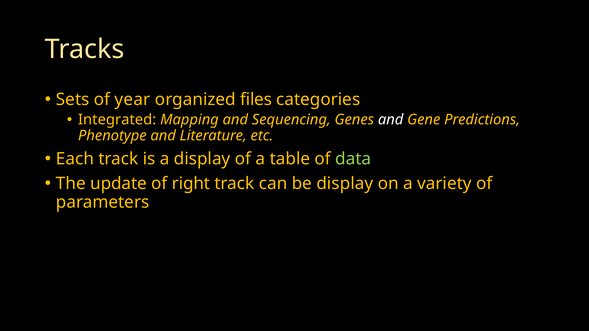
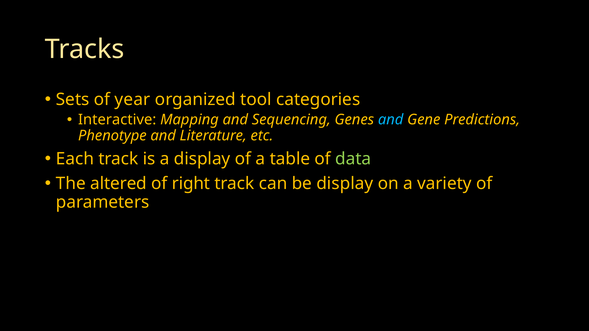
files: files -> tool
Integrated: Integrated -> Interactive
and at (391, 120) colour: white -> light blue
update: update -> altered
